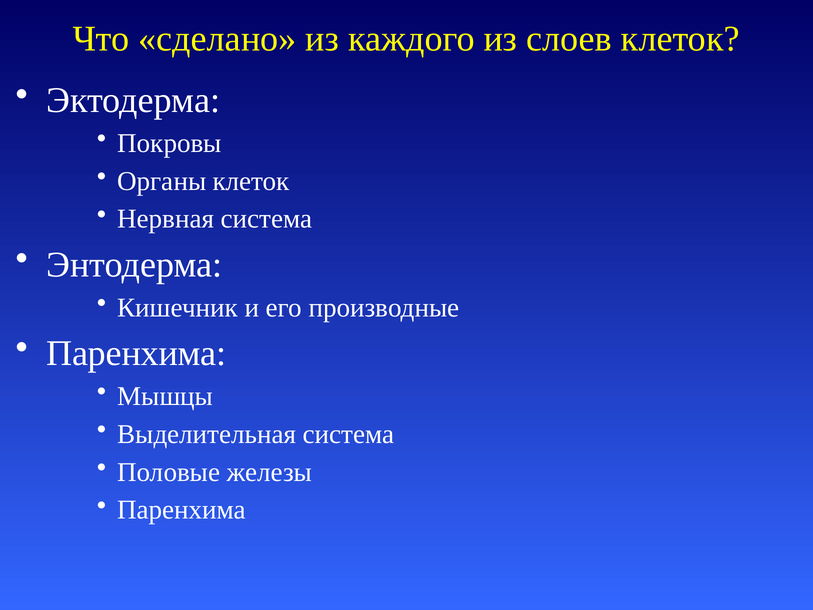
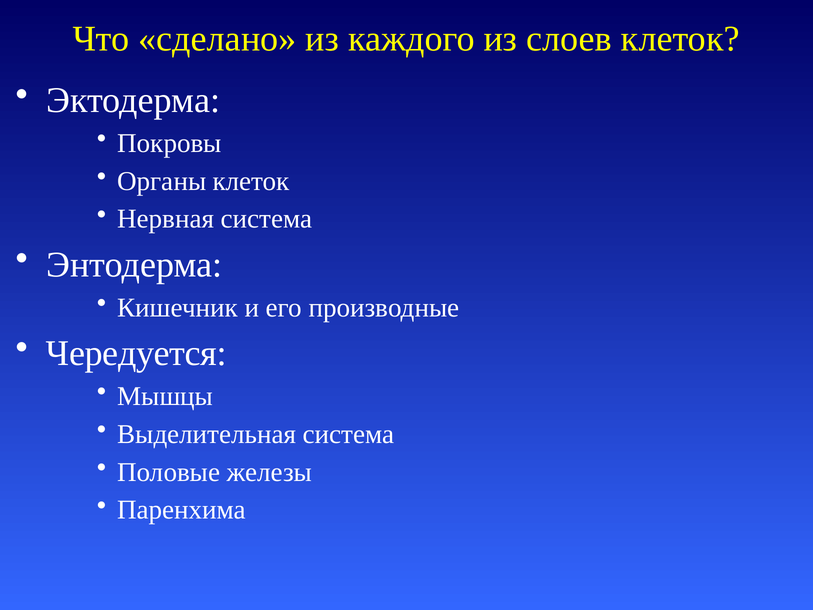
Паренхима at (136, 353): Паренхима -> Чередуется
